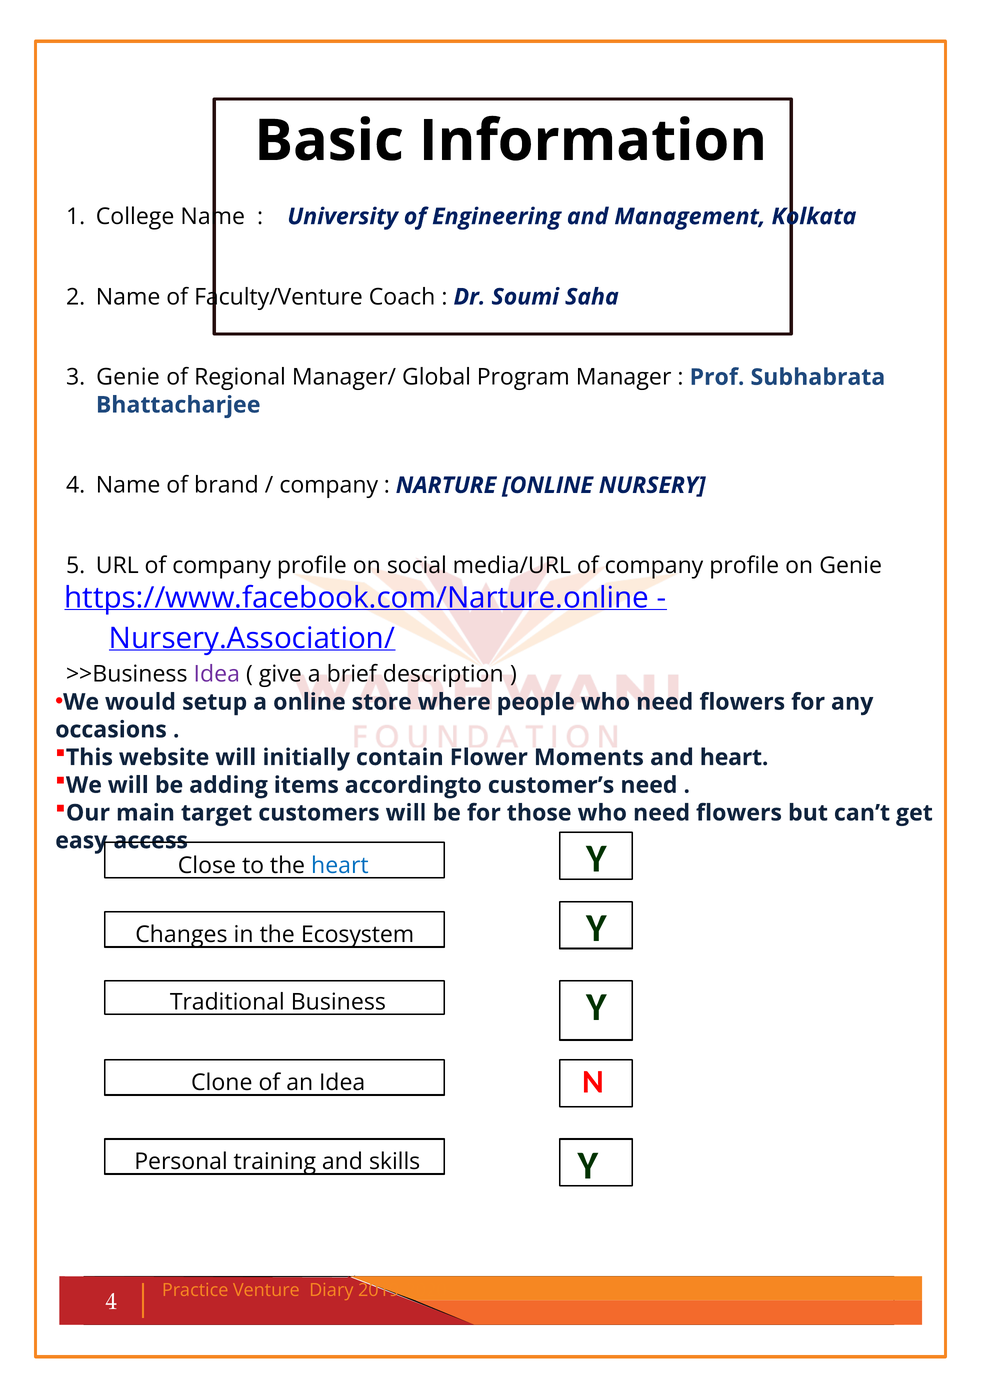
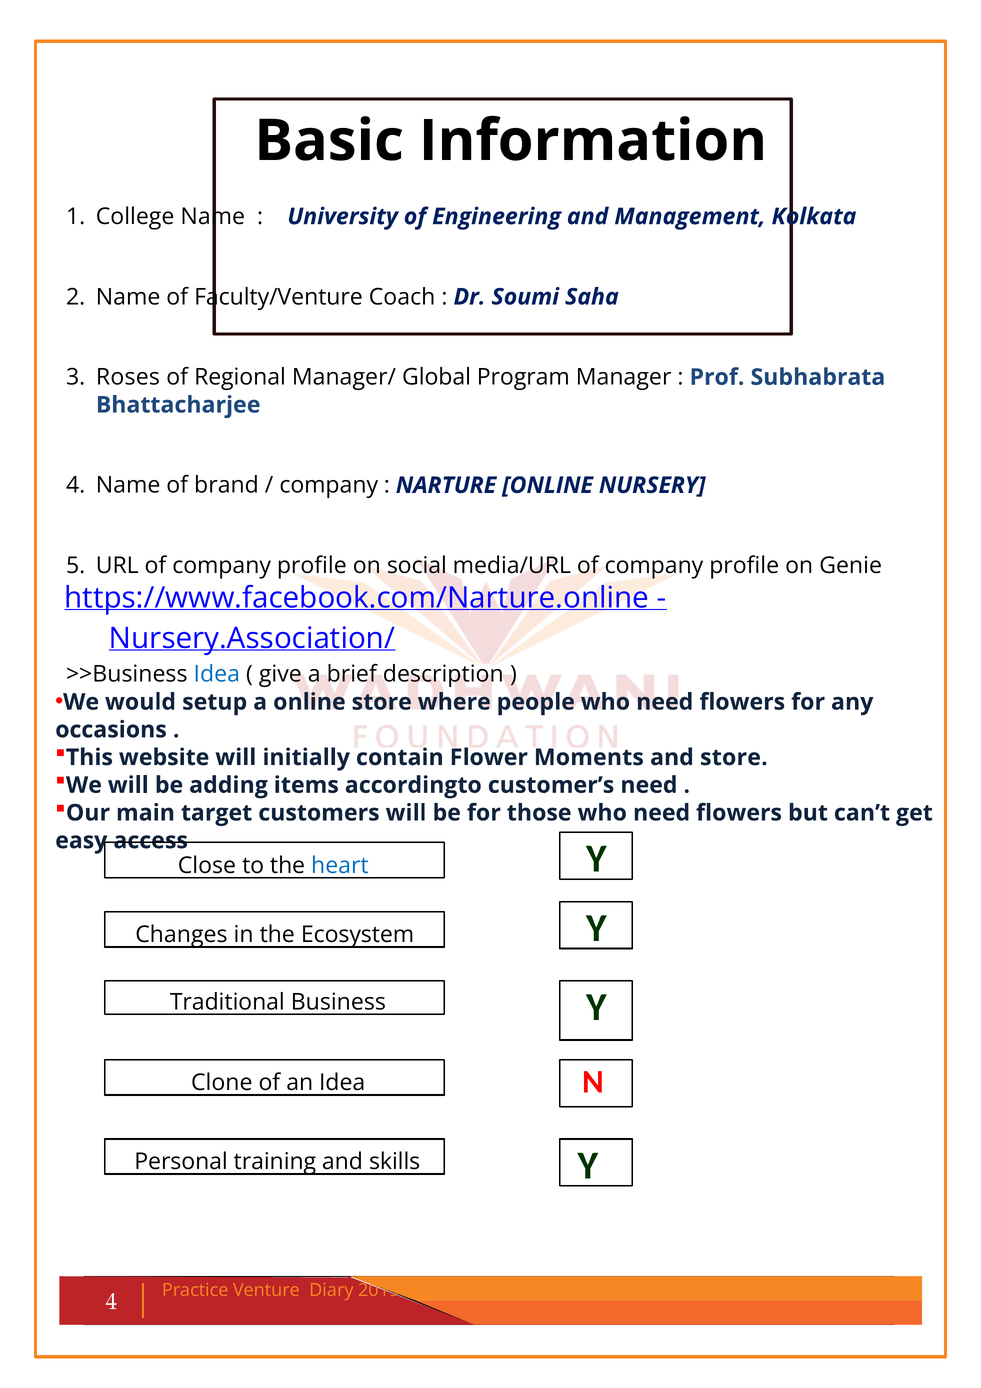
Genie at (128, 377): Genie -> Roses
Idea at (217, 674) colour: purple -> blue
and heart: heart -> store
